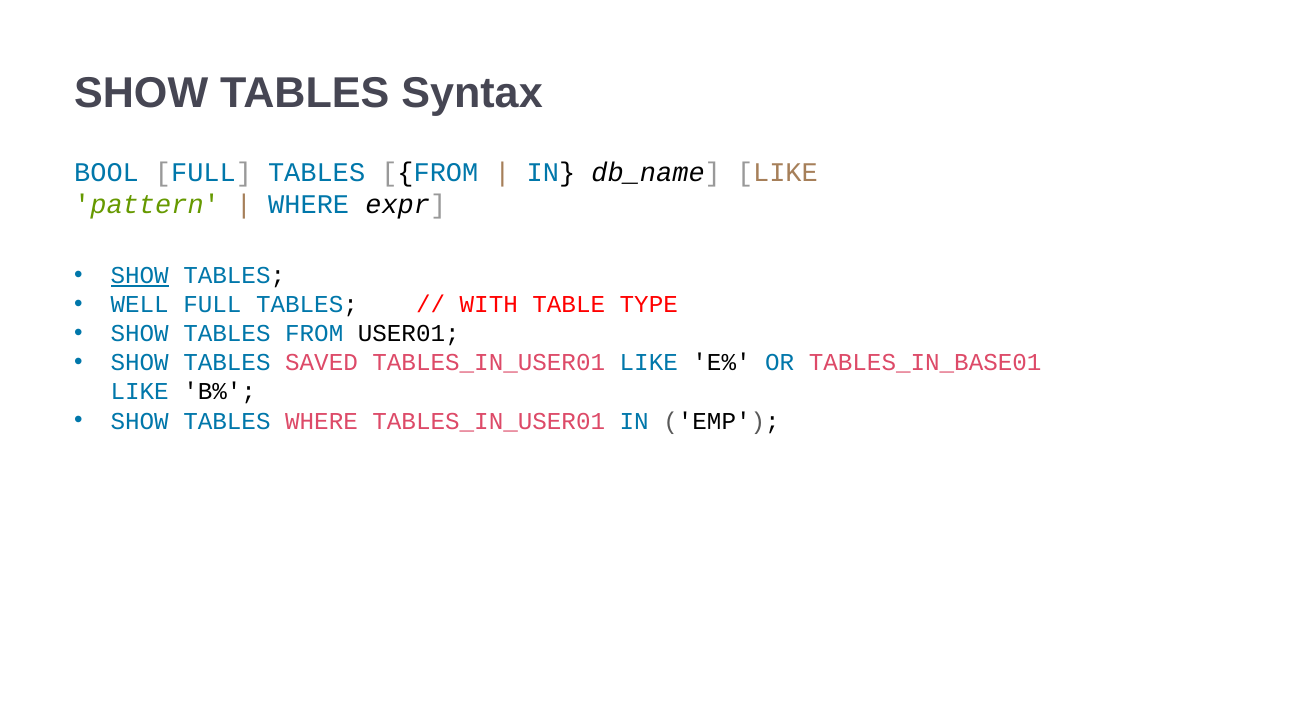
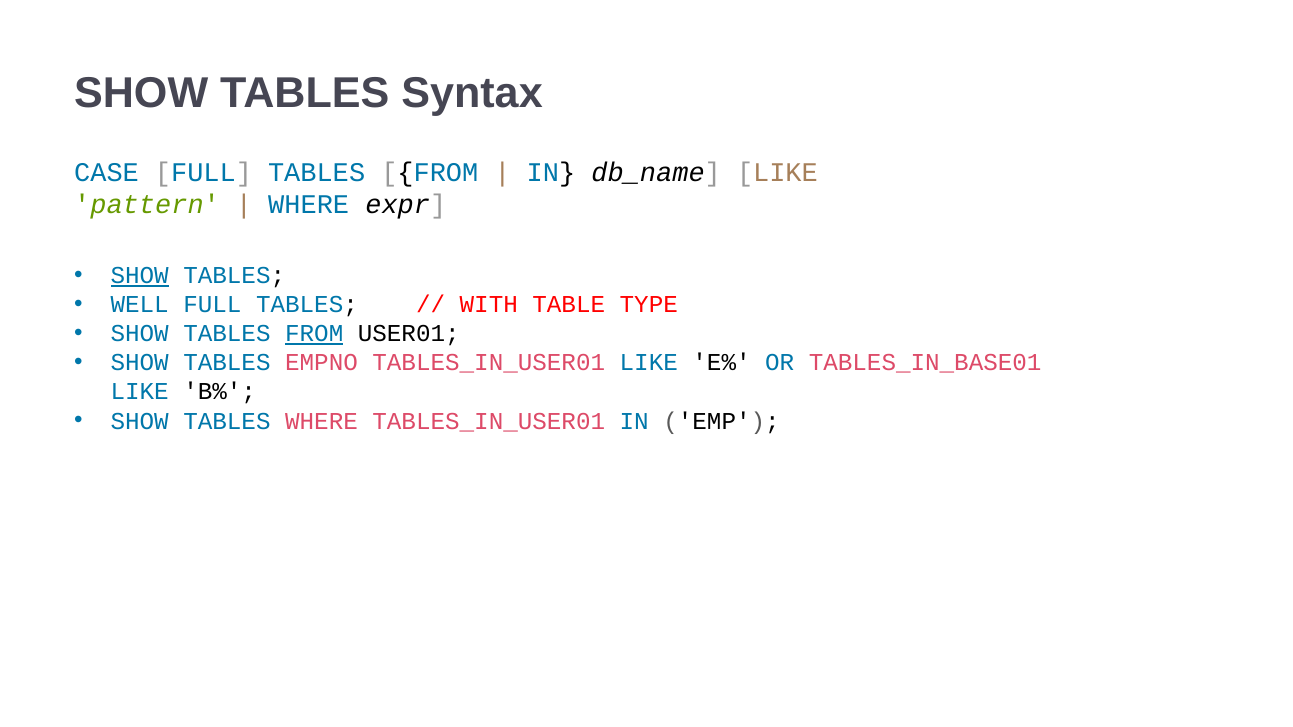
BOOL: BOOL -> CASE
FROM at (314, 334) underline: none -> present
SAVED: SAVED -> EMPNO
